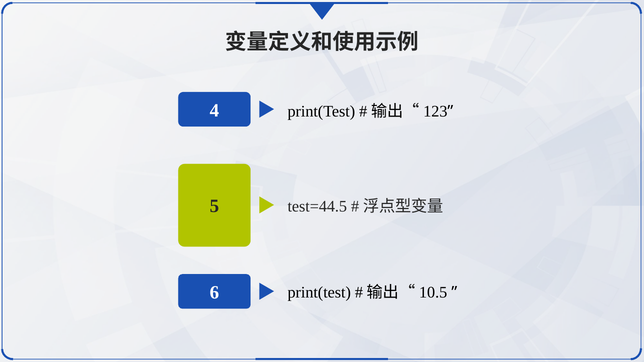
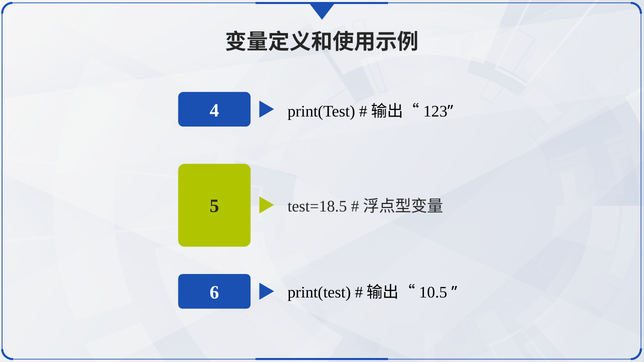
test=44.5: test=44.5 -> test=18.5
